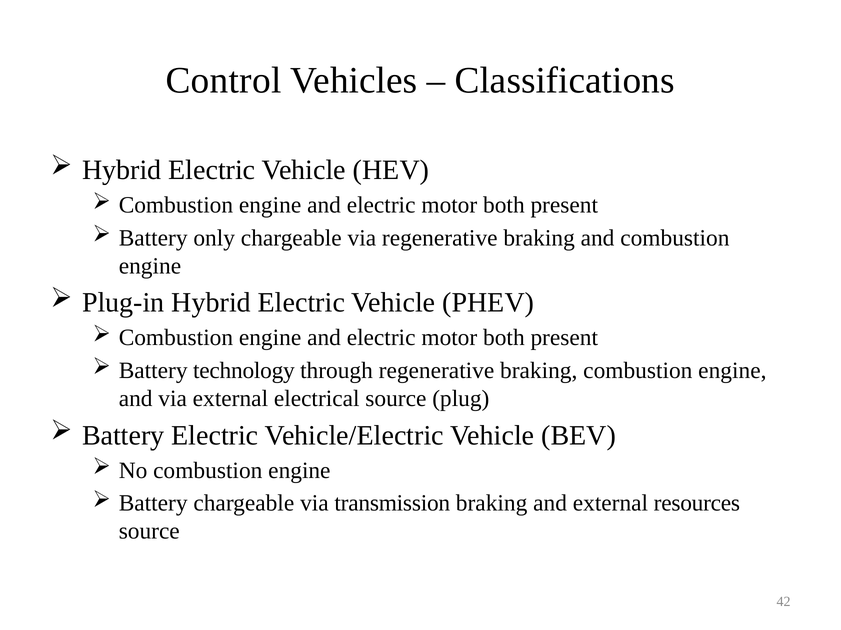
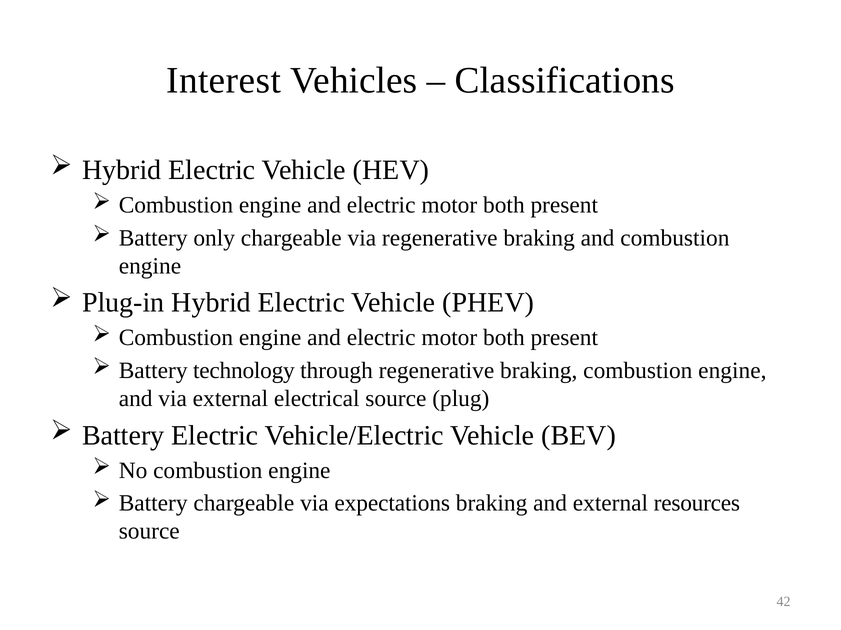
Control: Control -> Interest
transmission: transmission -> expectations
